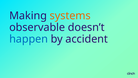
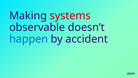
systems colour: orange -> red
